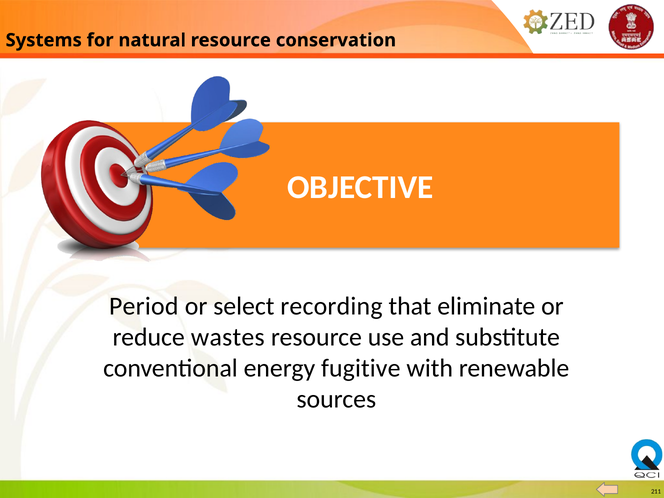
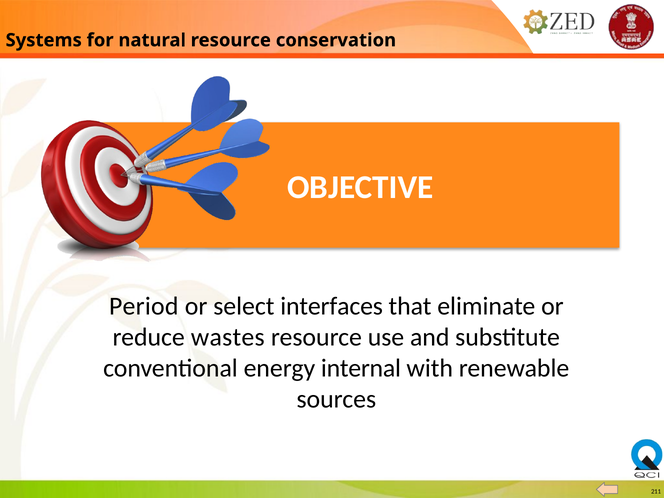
recording: recording -> interfaces
fugitive: fugitive -> internal
